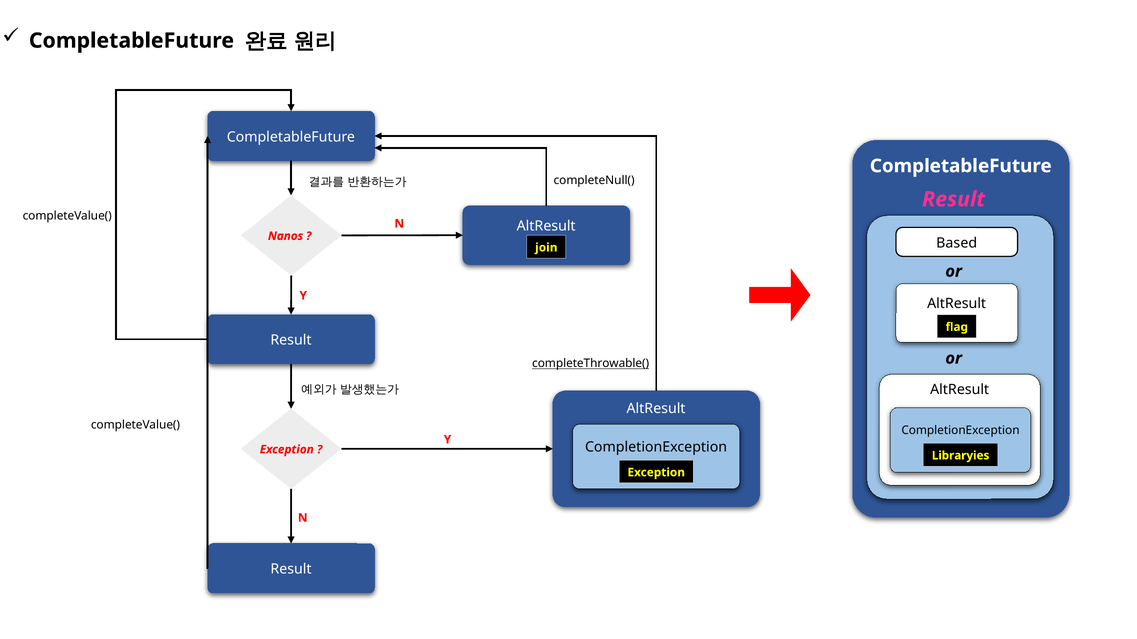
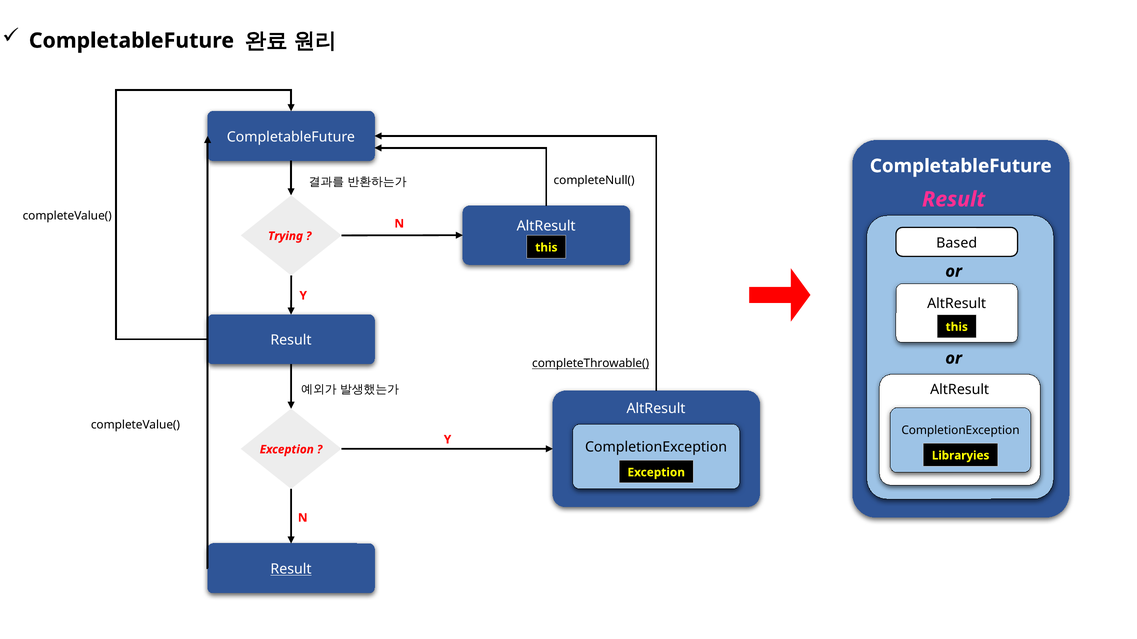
Nanos: Nanos -> Trying
join at (546, 248): join -> this
flag at (957, 327): flag -> this
Result at (291, 570) underline: none -> present
